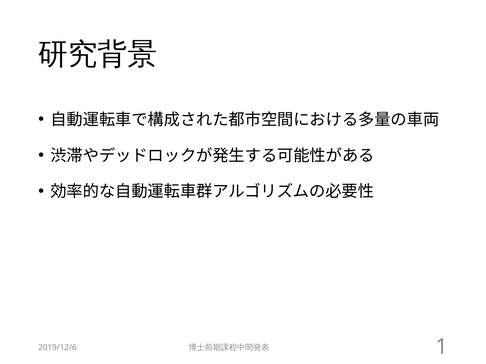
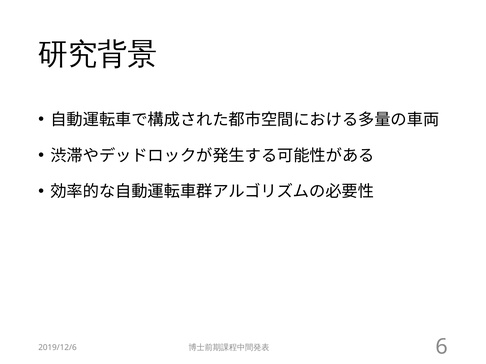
1: 1 -> 6
